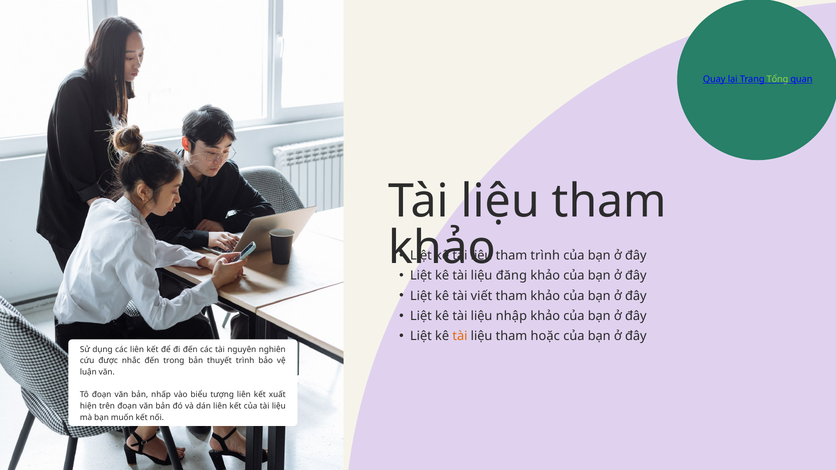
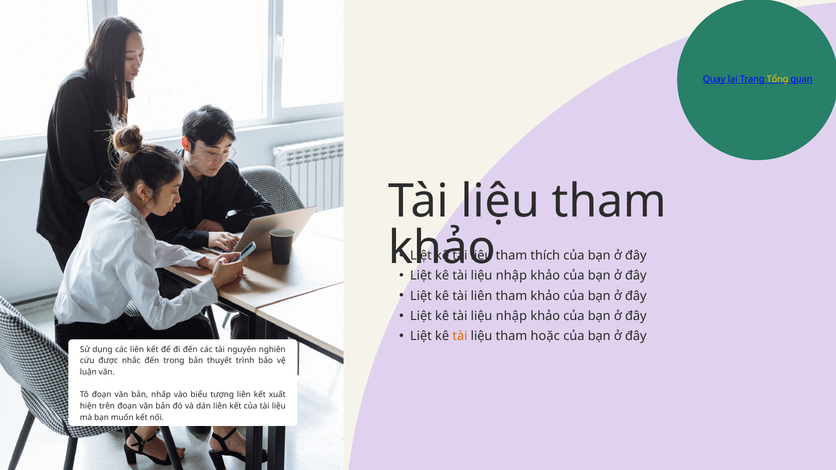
Tổng colour: light green -> yellow
tham trình: trình -> thích
đăng at (511, 276): đăng -> nhập
tài viết: viết -> liên
